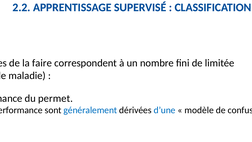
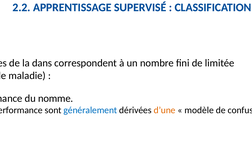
faire: faire -> dans
permet: permet -> nomme
d’une colour: blue -> orange
